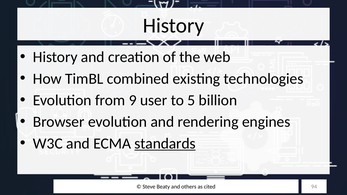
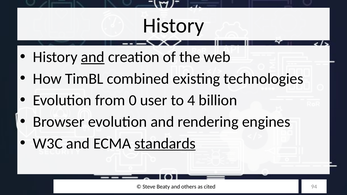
and at (93, 57) underline: none -> present
9: 9 -> 0
5: 5 -> 4
